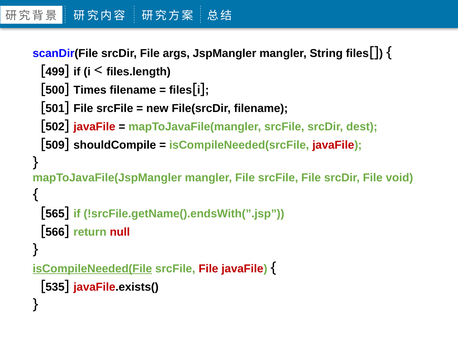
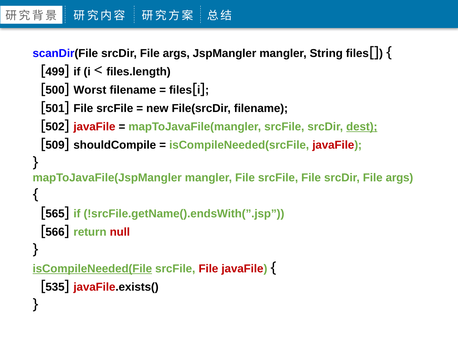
Times: Times -> Worst
dest underline: none -> present
File srcDir File void: void -> args
